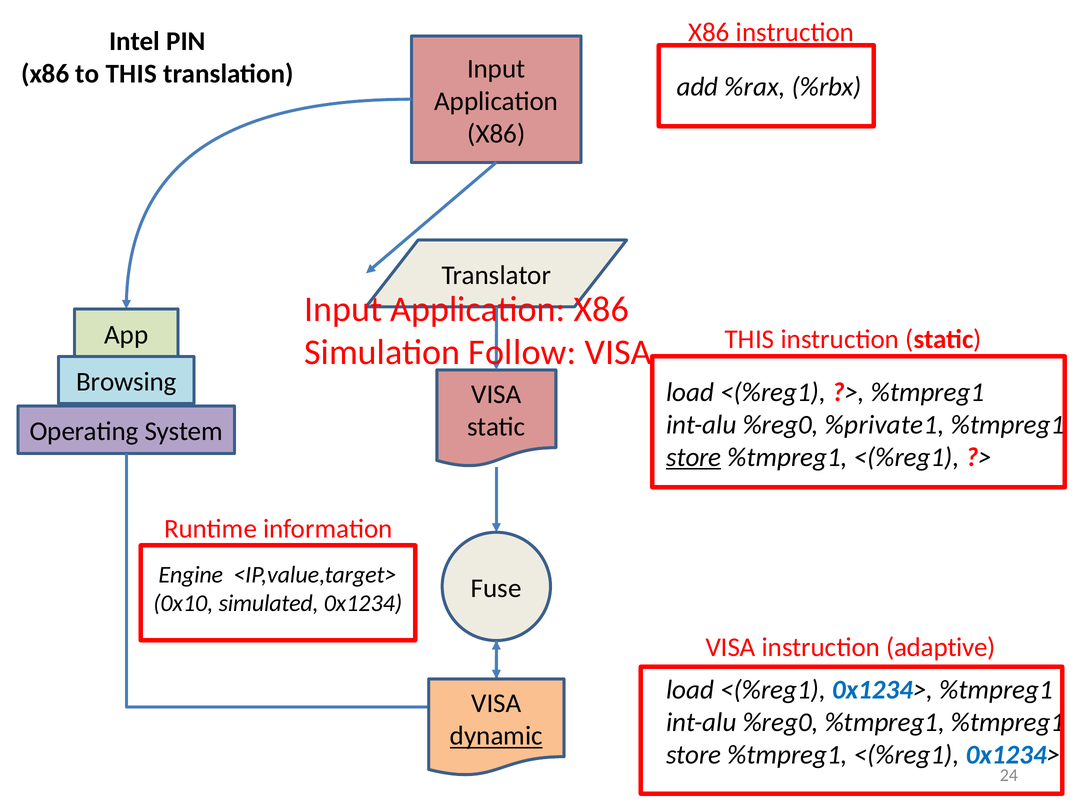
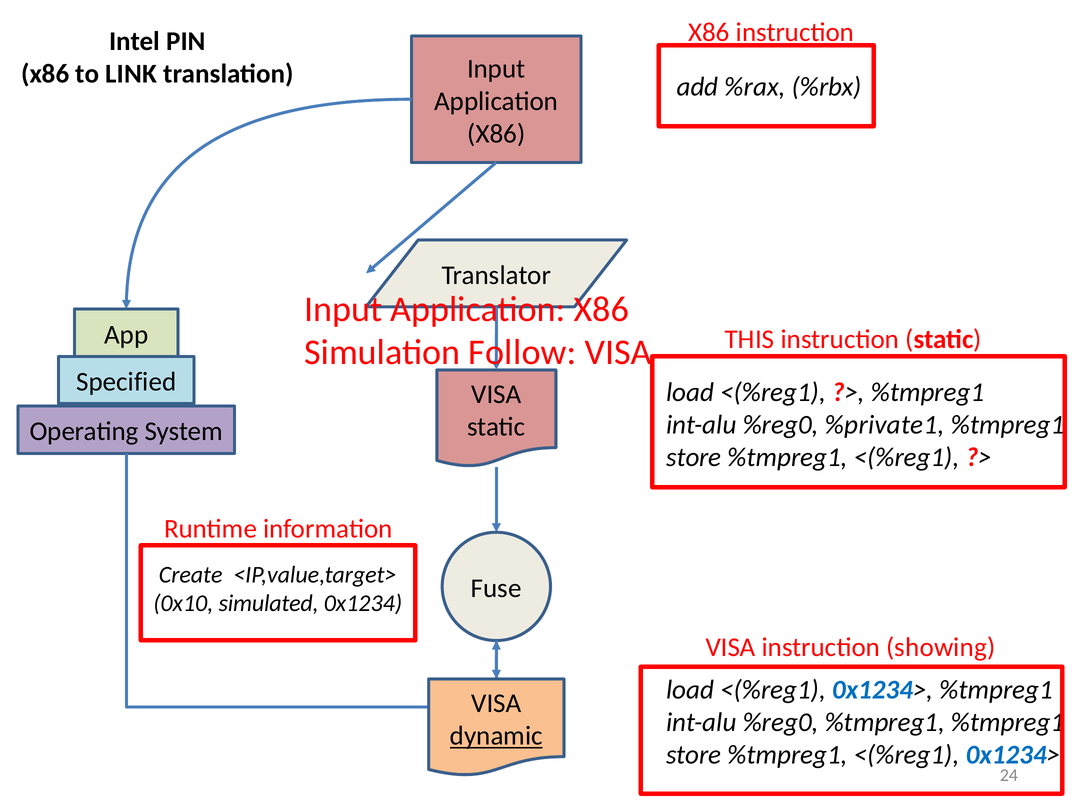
to THIS: THIS -> LINK
Browsing: Browsing -> Specified
store at (694, 457) underline: present -> none
Engine: Engine -> Create
adaptive: adaptive -> showing
